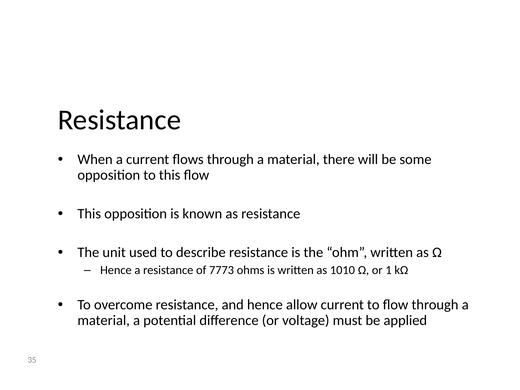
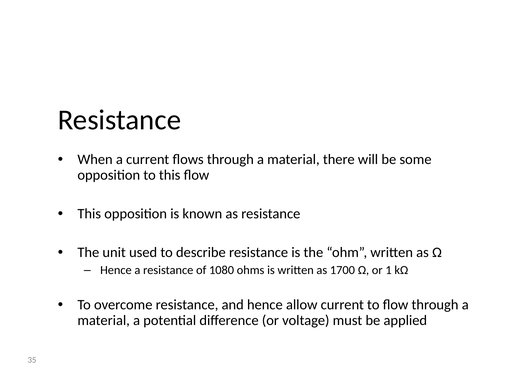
7773: 7773 -> 1080
1010: 1010 -> 1700
